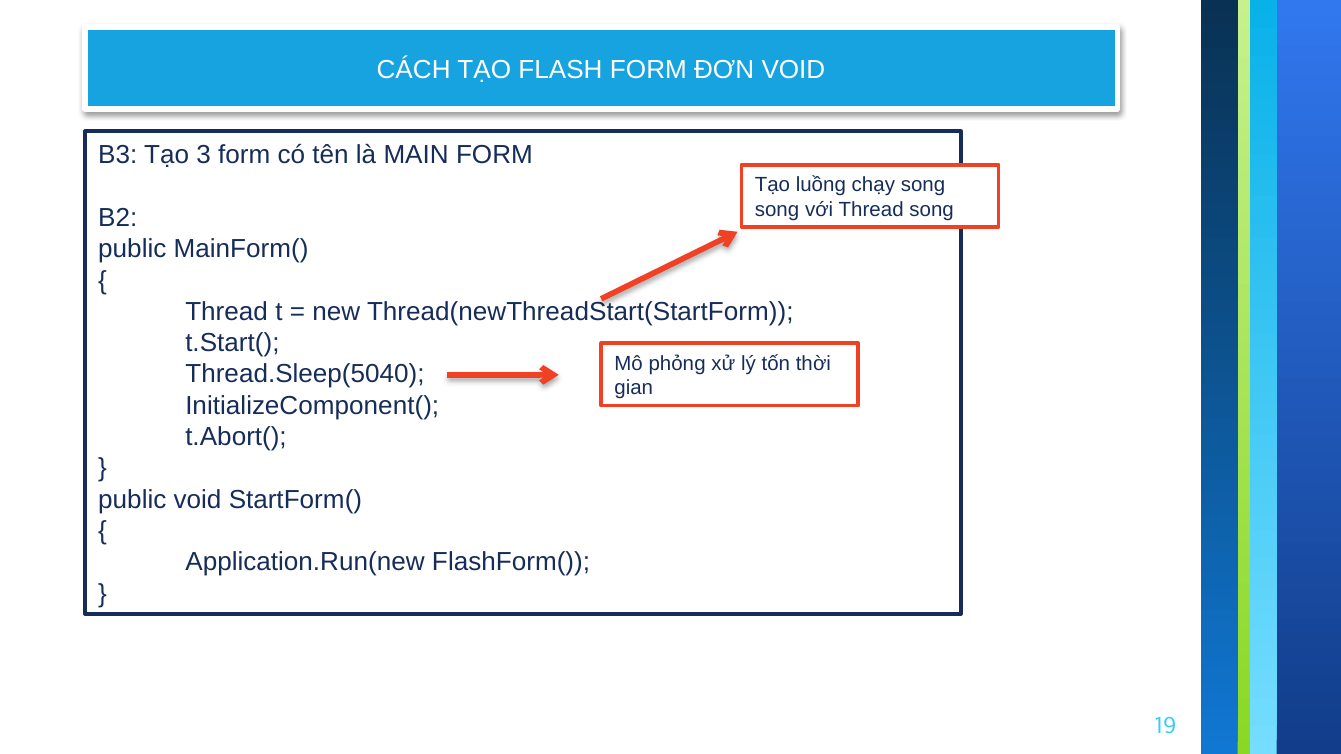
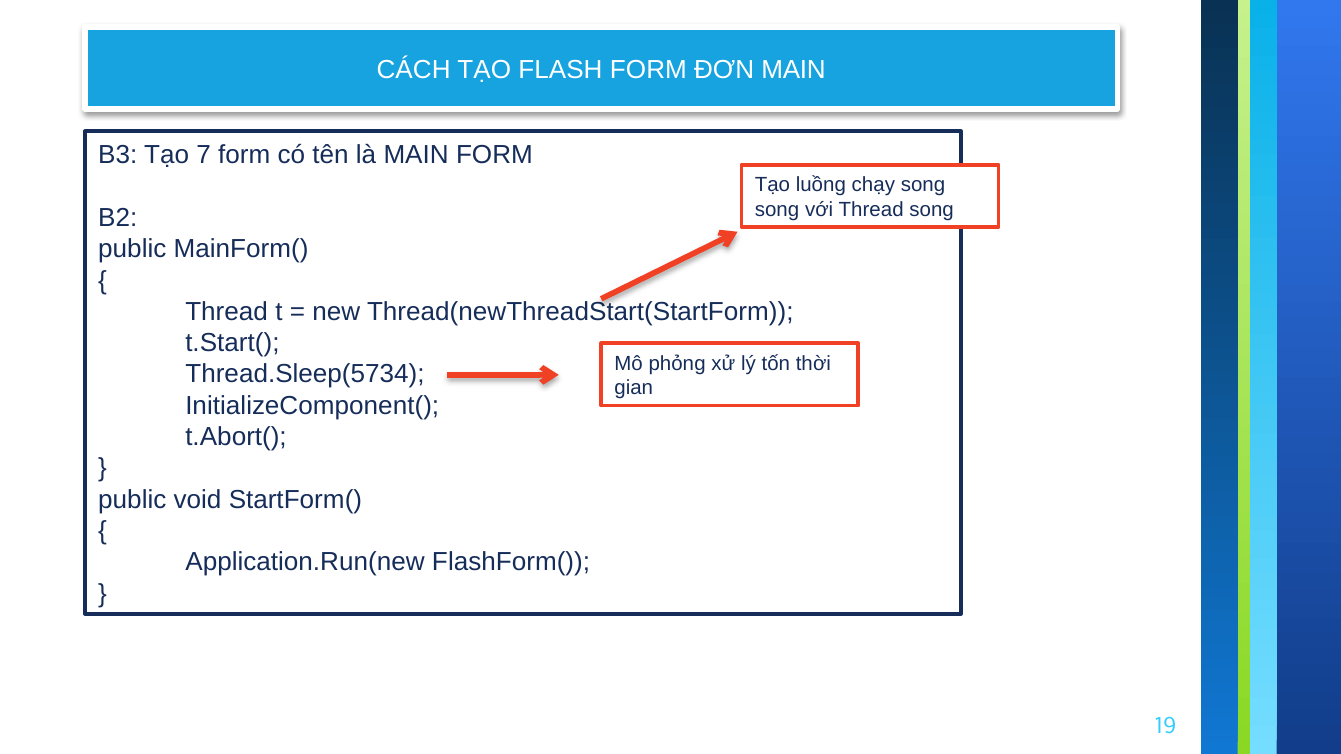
ĐƠN VOID: VOID -> MAIN
3: 3 -> 7
Thread.Sleep(5040: Thread.Sleep(5040 -> Thread.Sleep(5734
